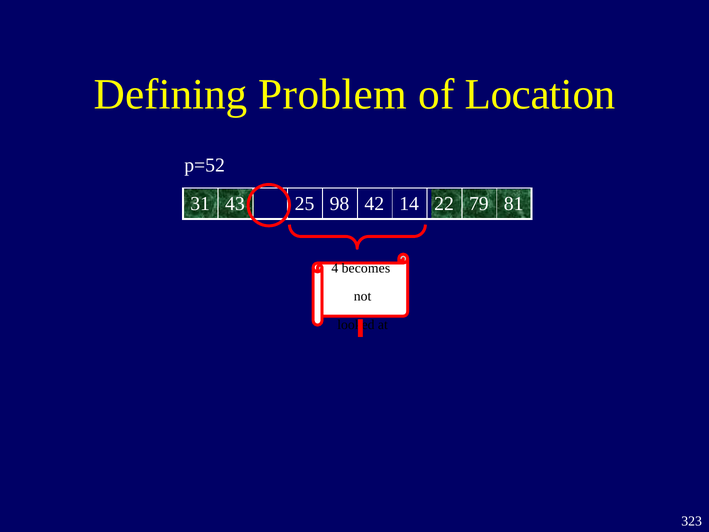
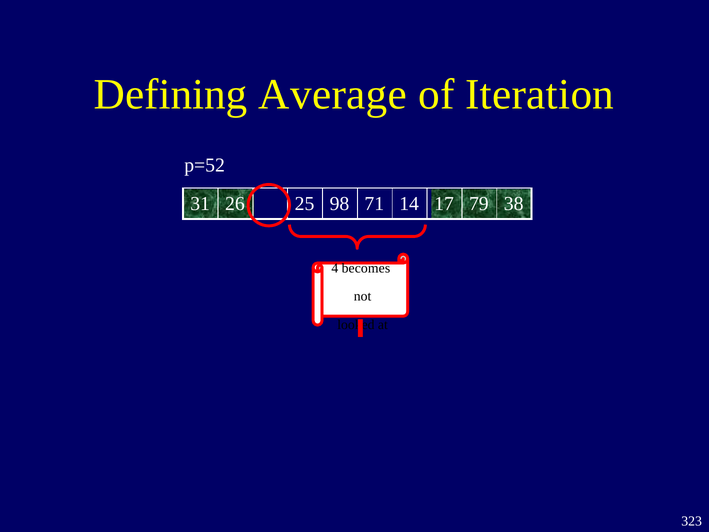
Problem: Problem -> Average
Location: Location -> Iteration
43: 43 -> 26
42: 42 -> 71
22: 22 -> 17
81: 81 -> 38
